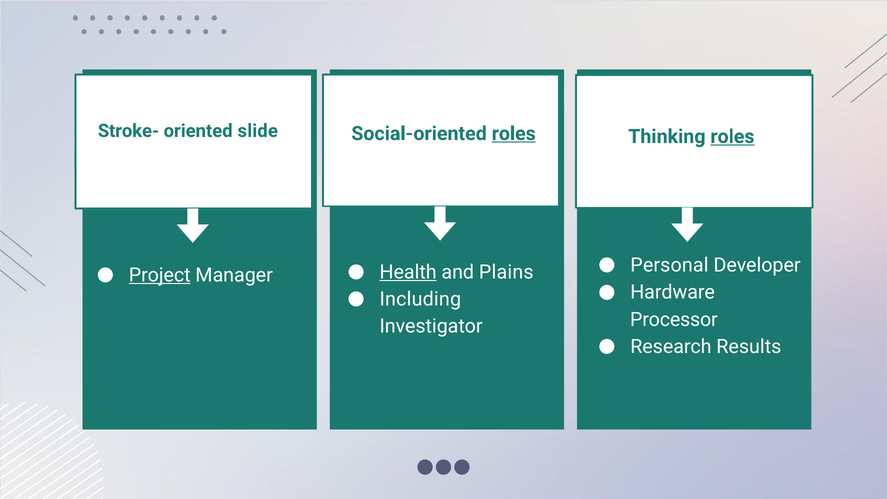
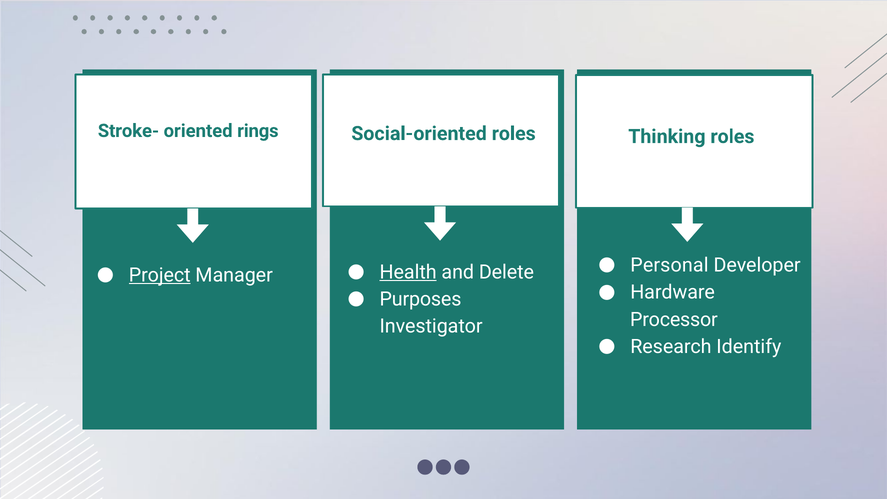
slide: slide -> rings
roles at (514, 134) underline: present -> none
roles at (732, 137) underline: present -> none
Plains: Plains -> Delete
Including: Including -> Purposes
Results: Results -> Identify
